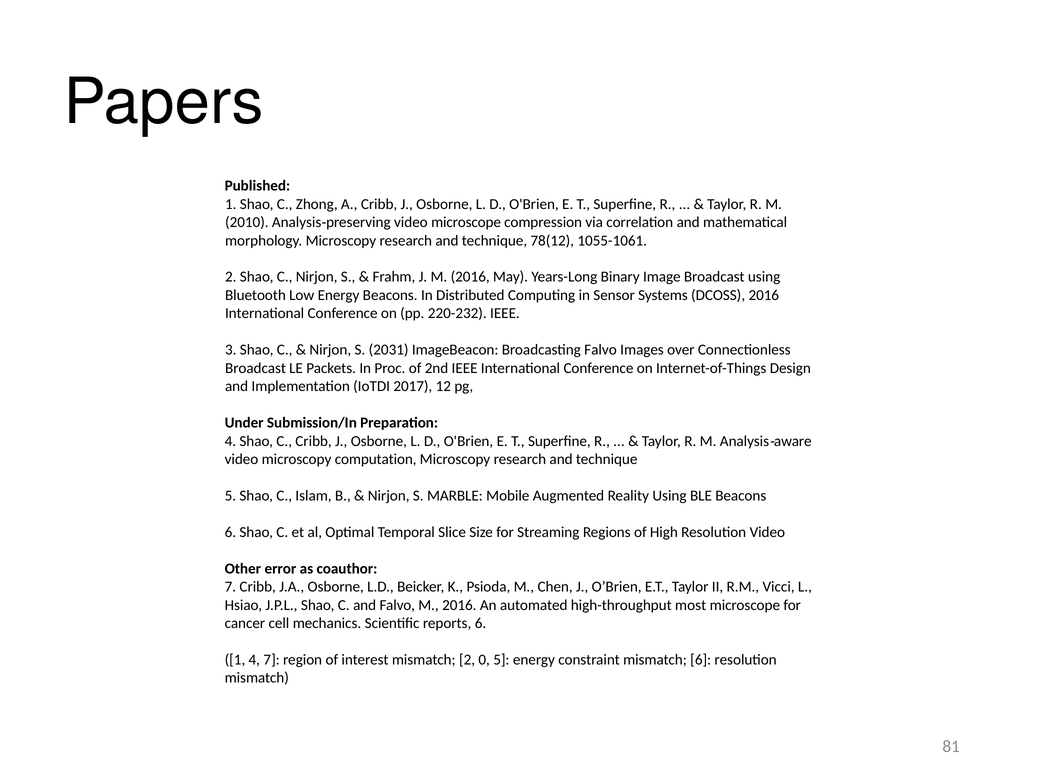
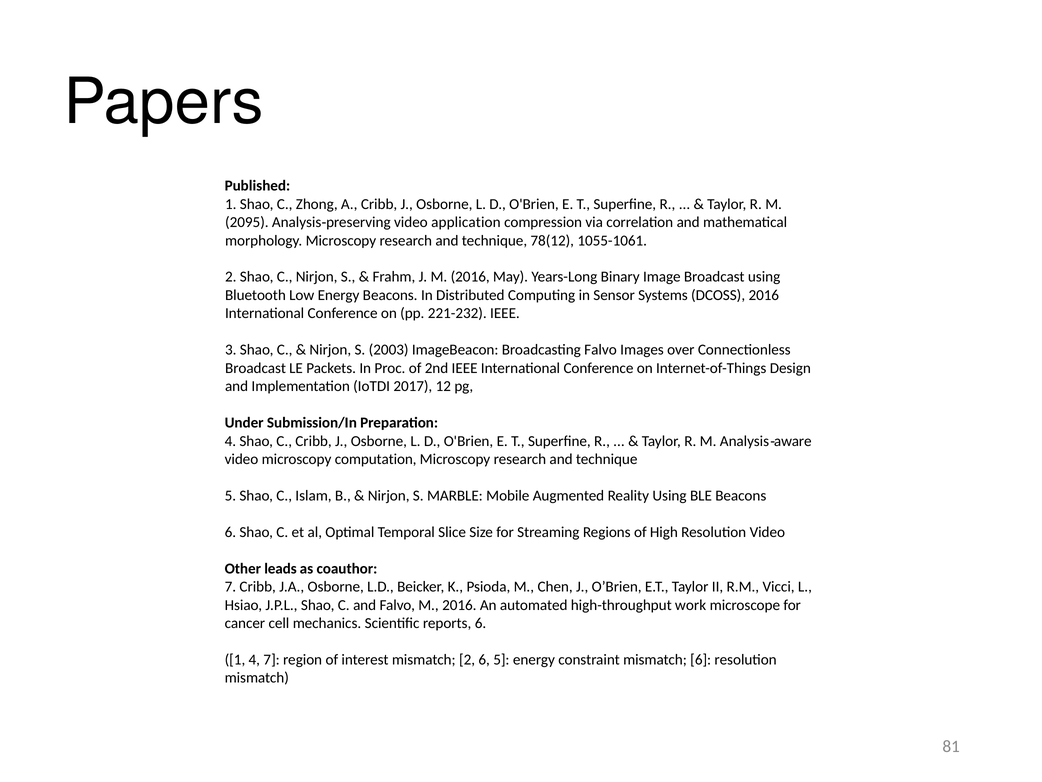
2010: 2010 -> 2095
video microscope: microscope -> application
220-232: 220-232 -> 221-232
2031: 2031 -> 2003
error: error -> leads
most: most -> work
2 0: 0 -> 6
